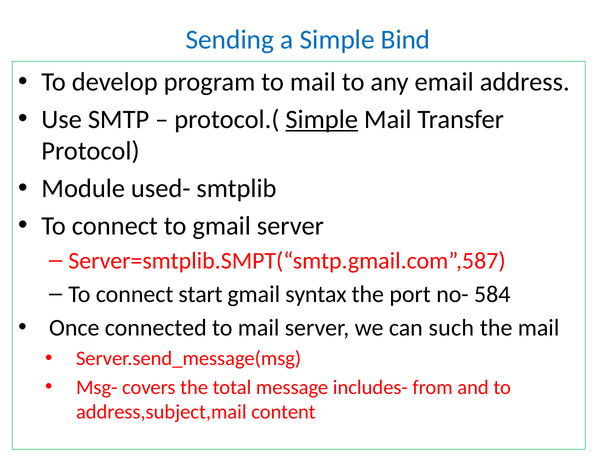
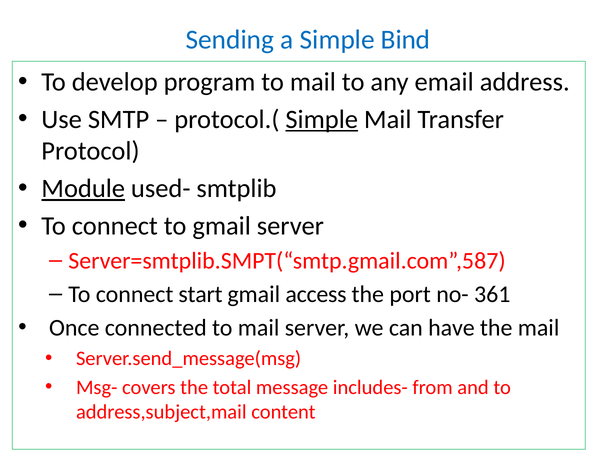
Module underline: none -> present
syntax: syntax -> access
584: 584 -> 361
such: such -> have
